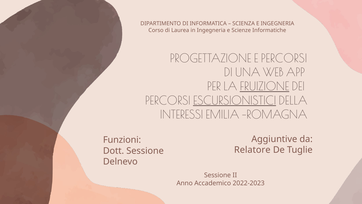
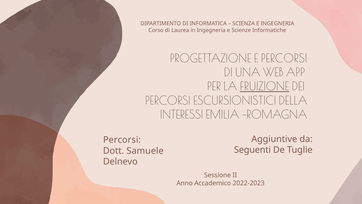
ESCURSIONISTICI underline: present -> none
Funzioni at (122, 140): Funzioni -> Percorsi
Relatore: Relatore -> Seguenti
Dott Sessione: Sessione -> Samuele
